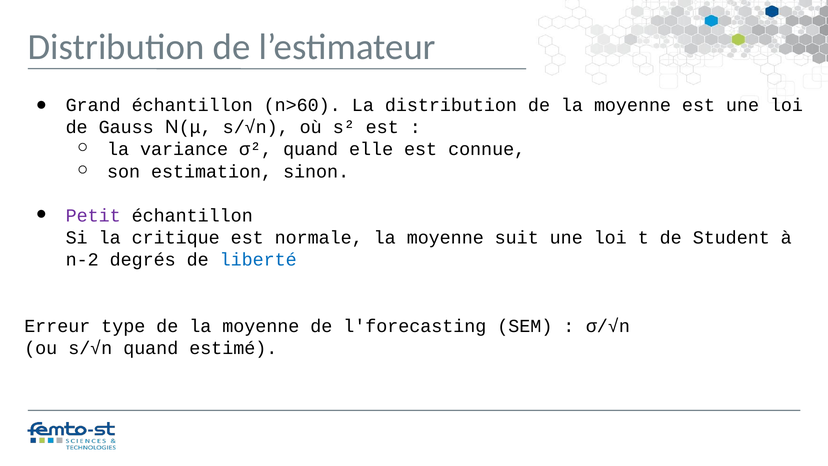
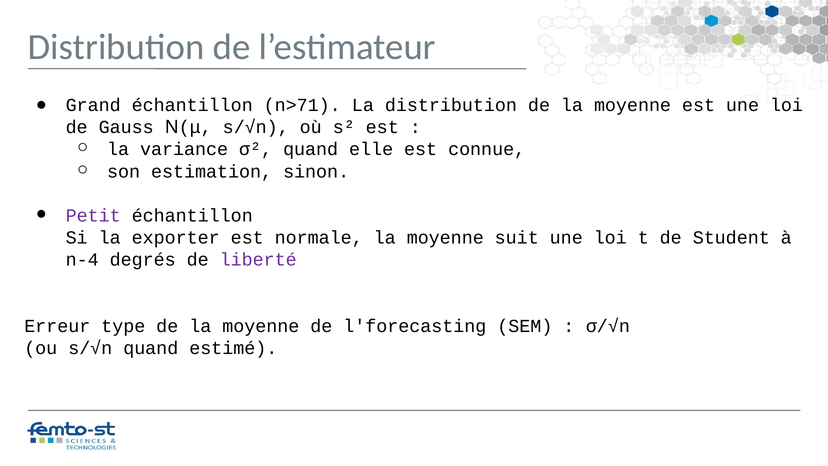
n>60: n>60 -> n>71
critique: critique -> exporter
n-2: n-2 -> n-4
liberté colour: blue -> purple
